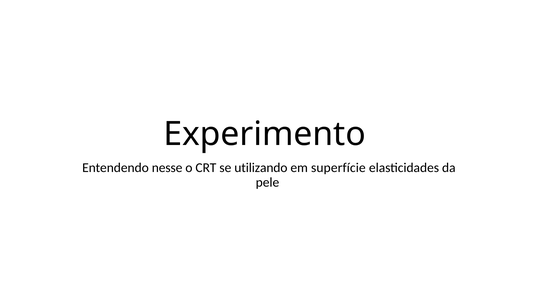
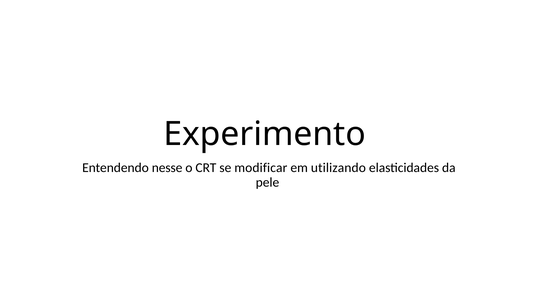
utilizando: utilizando -> modificar
superfície: superfície -> utilizando
